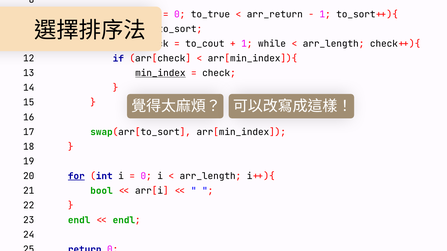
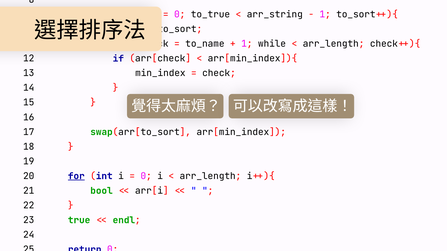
arr_return: arr_return -> arr_string
to_cout: to_cout -> to_name
min_index at (160, 73) underline: present -> none
23 endl: endl -> true
